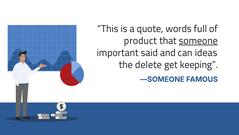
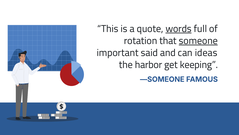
words underline: none -> present
product: product -> rotation
delete: delete -> harbor
